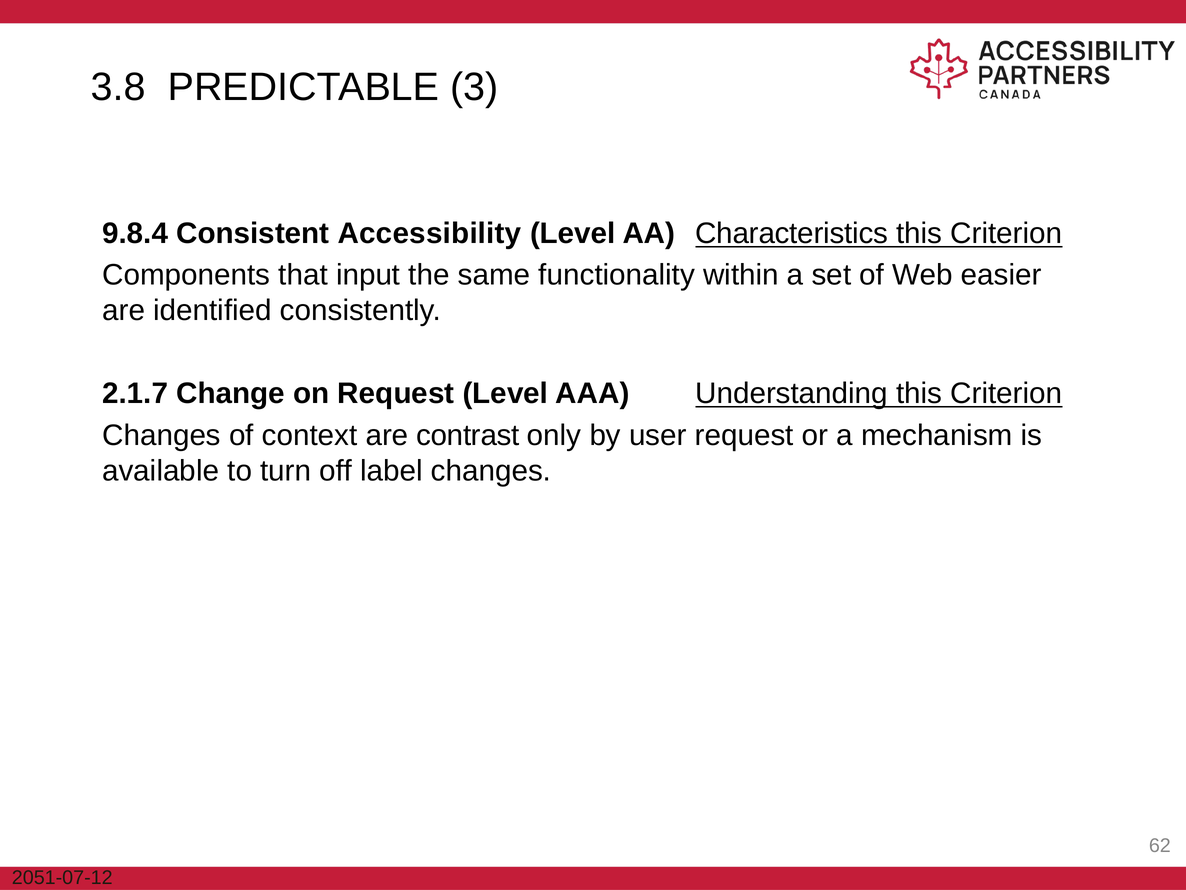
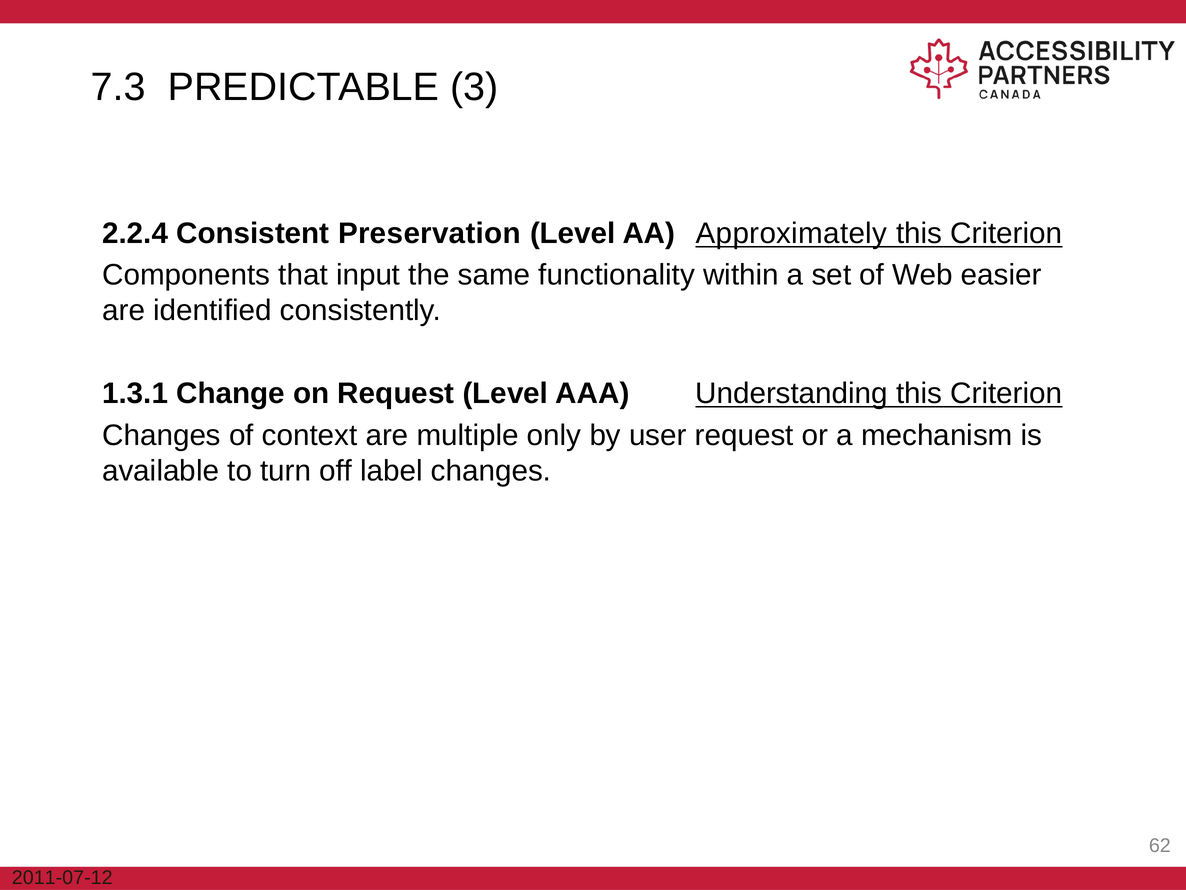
3.8: 3.8 -> 7.3
9.8.4: 9.8.4 -> 2.2.4
Accessibility: Accessibility -> Preservation
Characteristics: Characteristics -> Approximately
2.1.7: 2.1.7 -> 1.3.1
contrast: contrast -> multiple
2051-07-12: 2051-07-12 -> 2011-07-12
